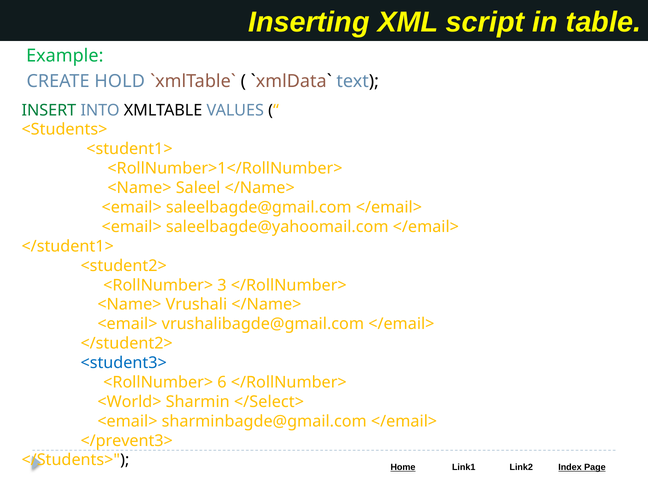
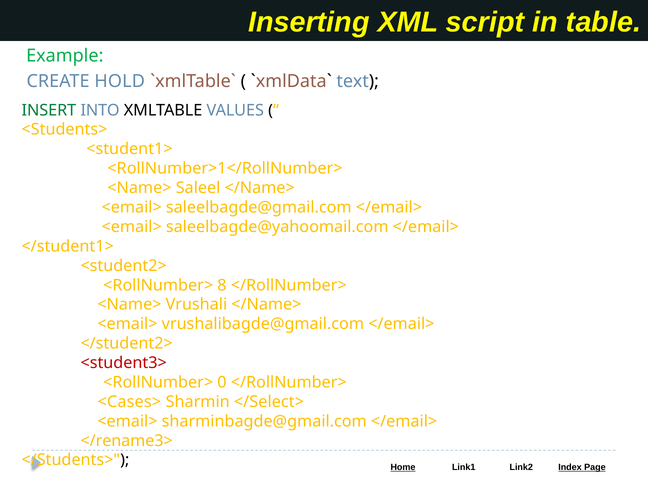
3: 3 -> 8
<student3> colour: blue -> red
6: 6 -> 0
<World>: <World> -> <Cases>
</prevent3>: </prevent3> -> </rename3>
